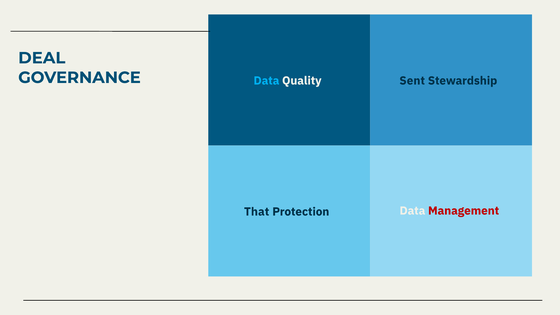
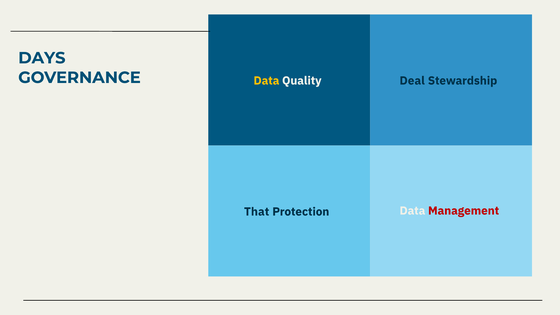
DEAL: DEAL -> DAYS
Data at (266, 81) colour: light blue -> yellow
Sent: Sent -> Deal
